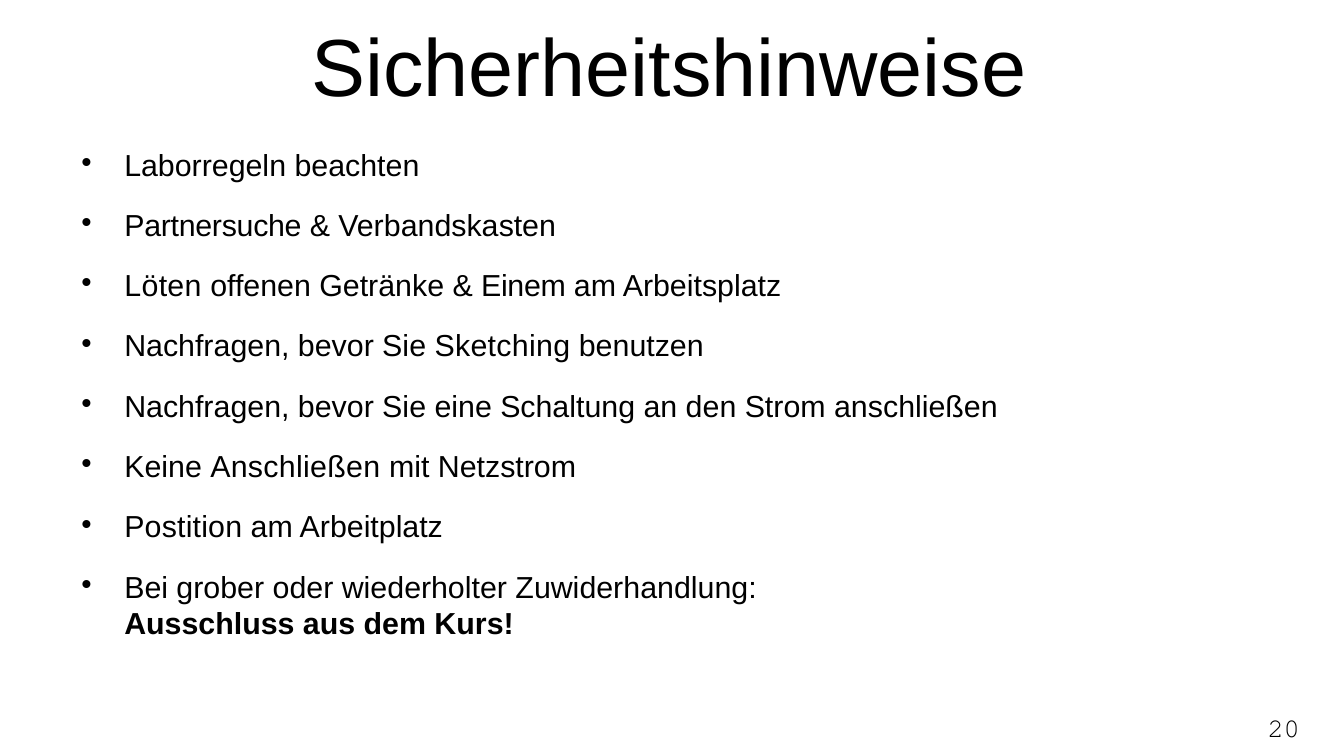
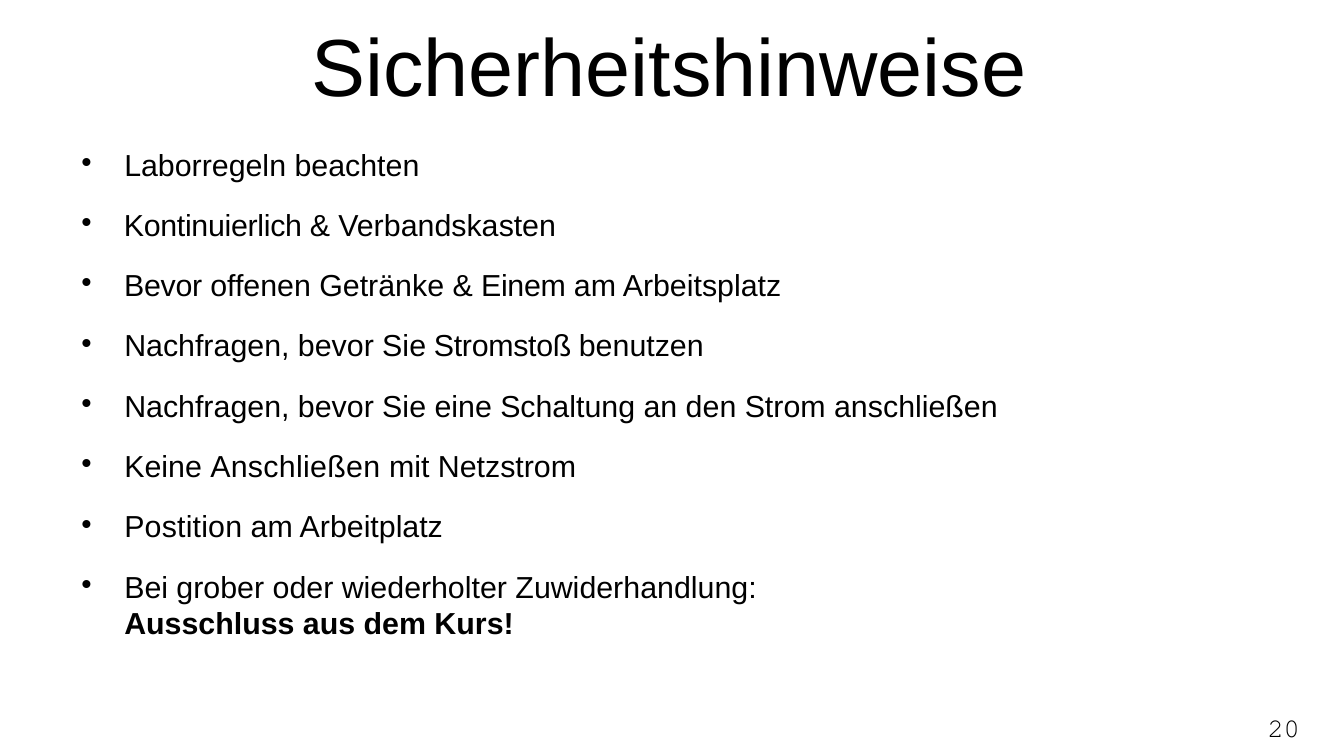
Partnersuche: Partnersuche -> Kontinuierlich
Löten at (163, 287): Löten -> Bevor
Sketching: Sketching -> Stromstoß
